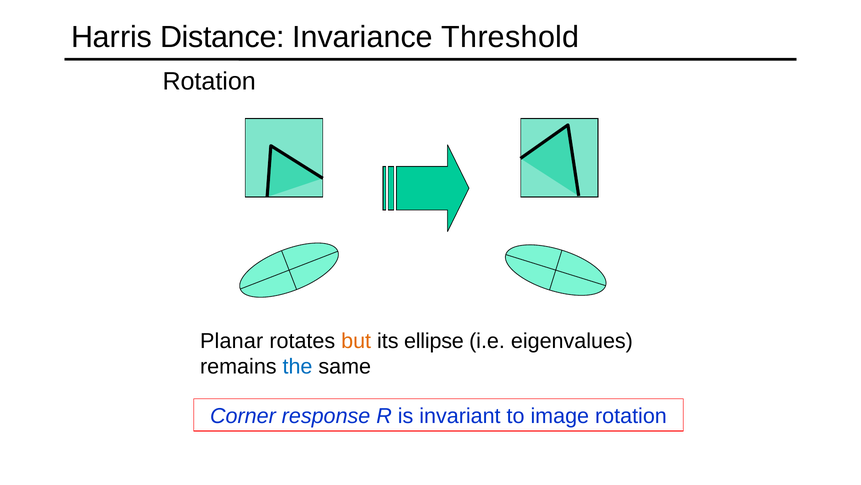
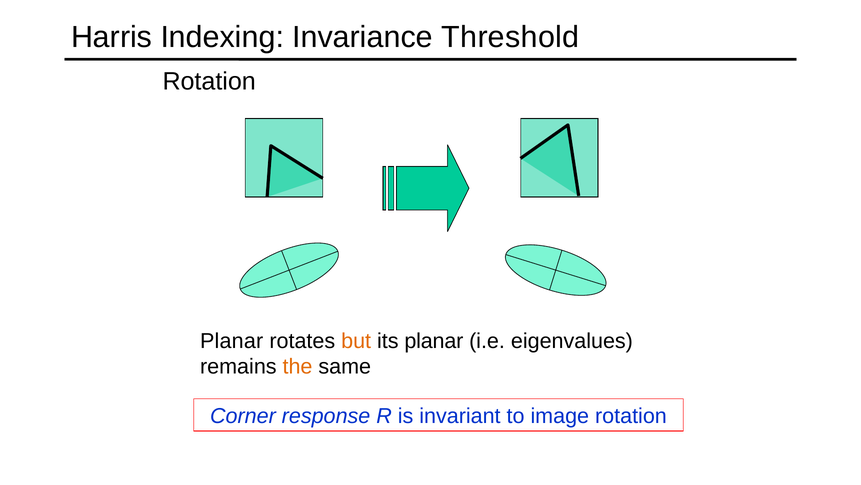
Distance: Distance -> Indexing
its ellipse: ellipse -> planar
the colour: blue -> orange
